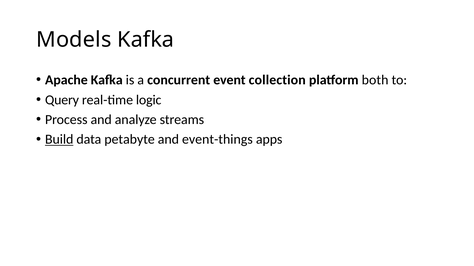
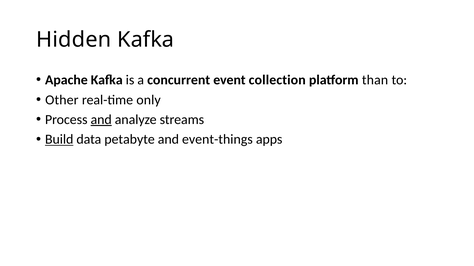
Models: Models -> Hidden
both: both -> than
Query: Query -> Other
logic: logic -> only
and at (101, 120) underline: none -> present
